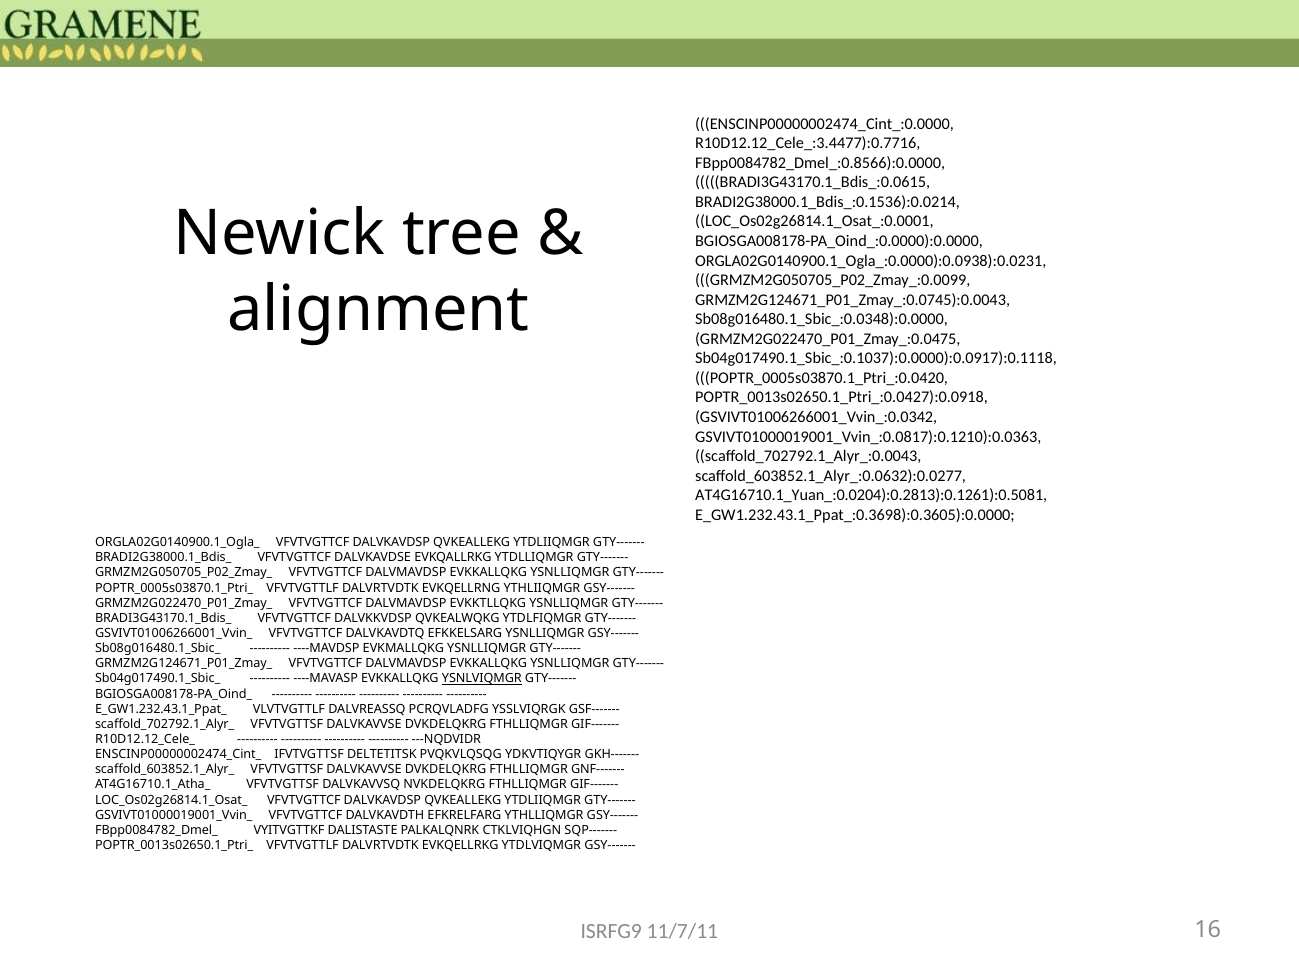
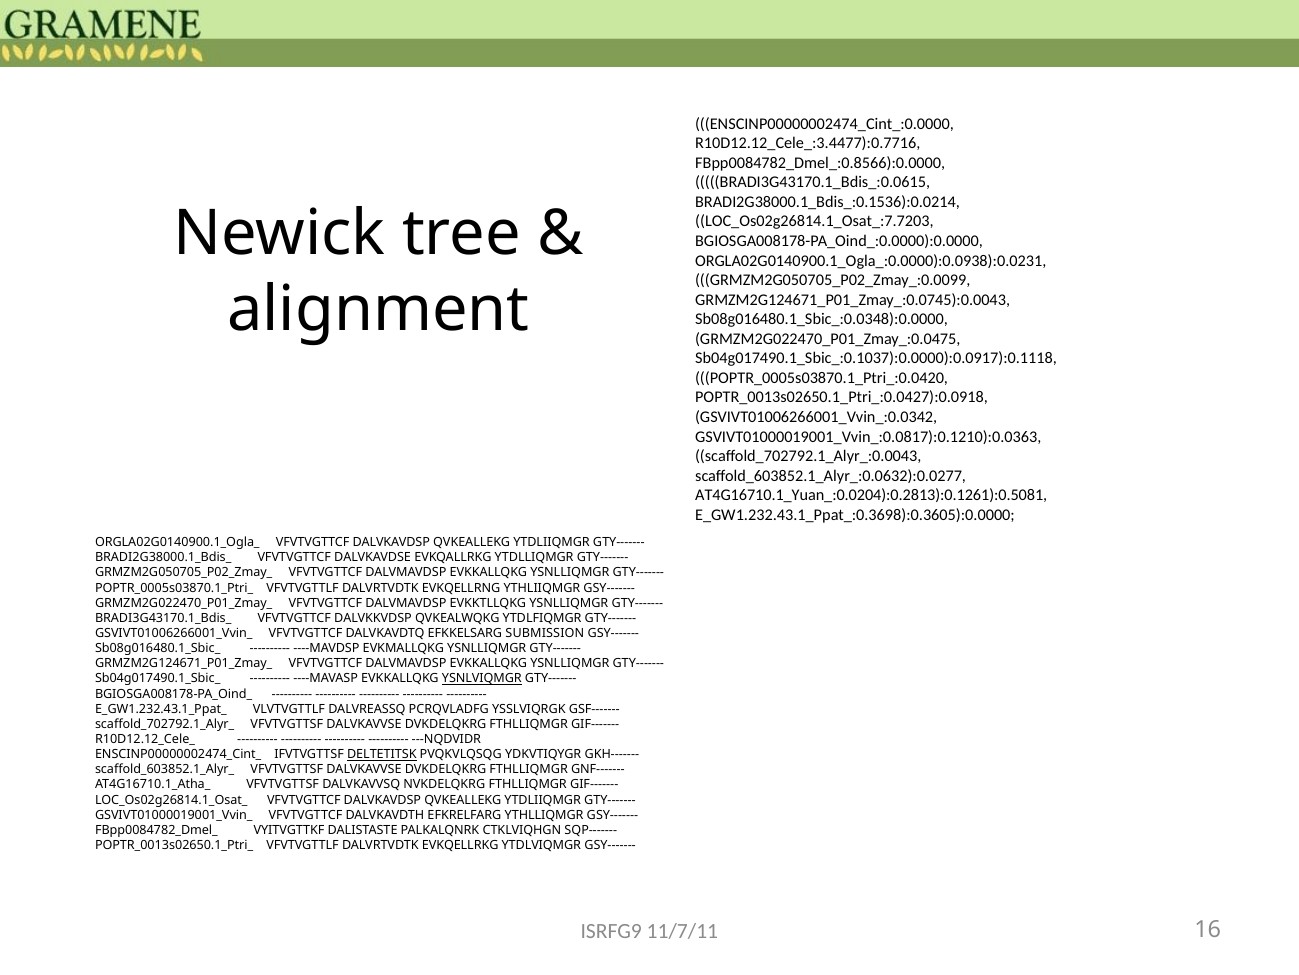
LOC_Os02g26814.1_Osat_:0.0001: LOC_Os02g26814.1_Osat_:0.0001 -> LOC_Os02g26814.1_Osat_:7.7203
EFKKELSARG YSNLLIQMGR: YSNLLIQMGR -> SUBMISSION
DELTETITSK underline: none -> present
